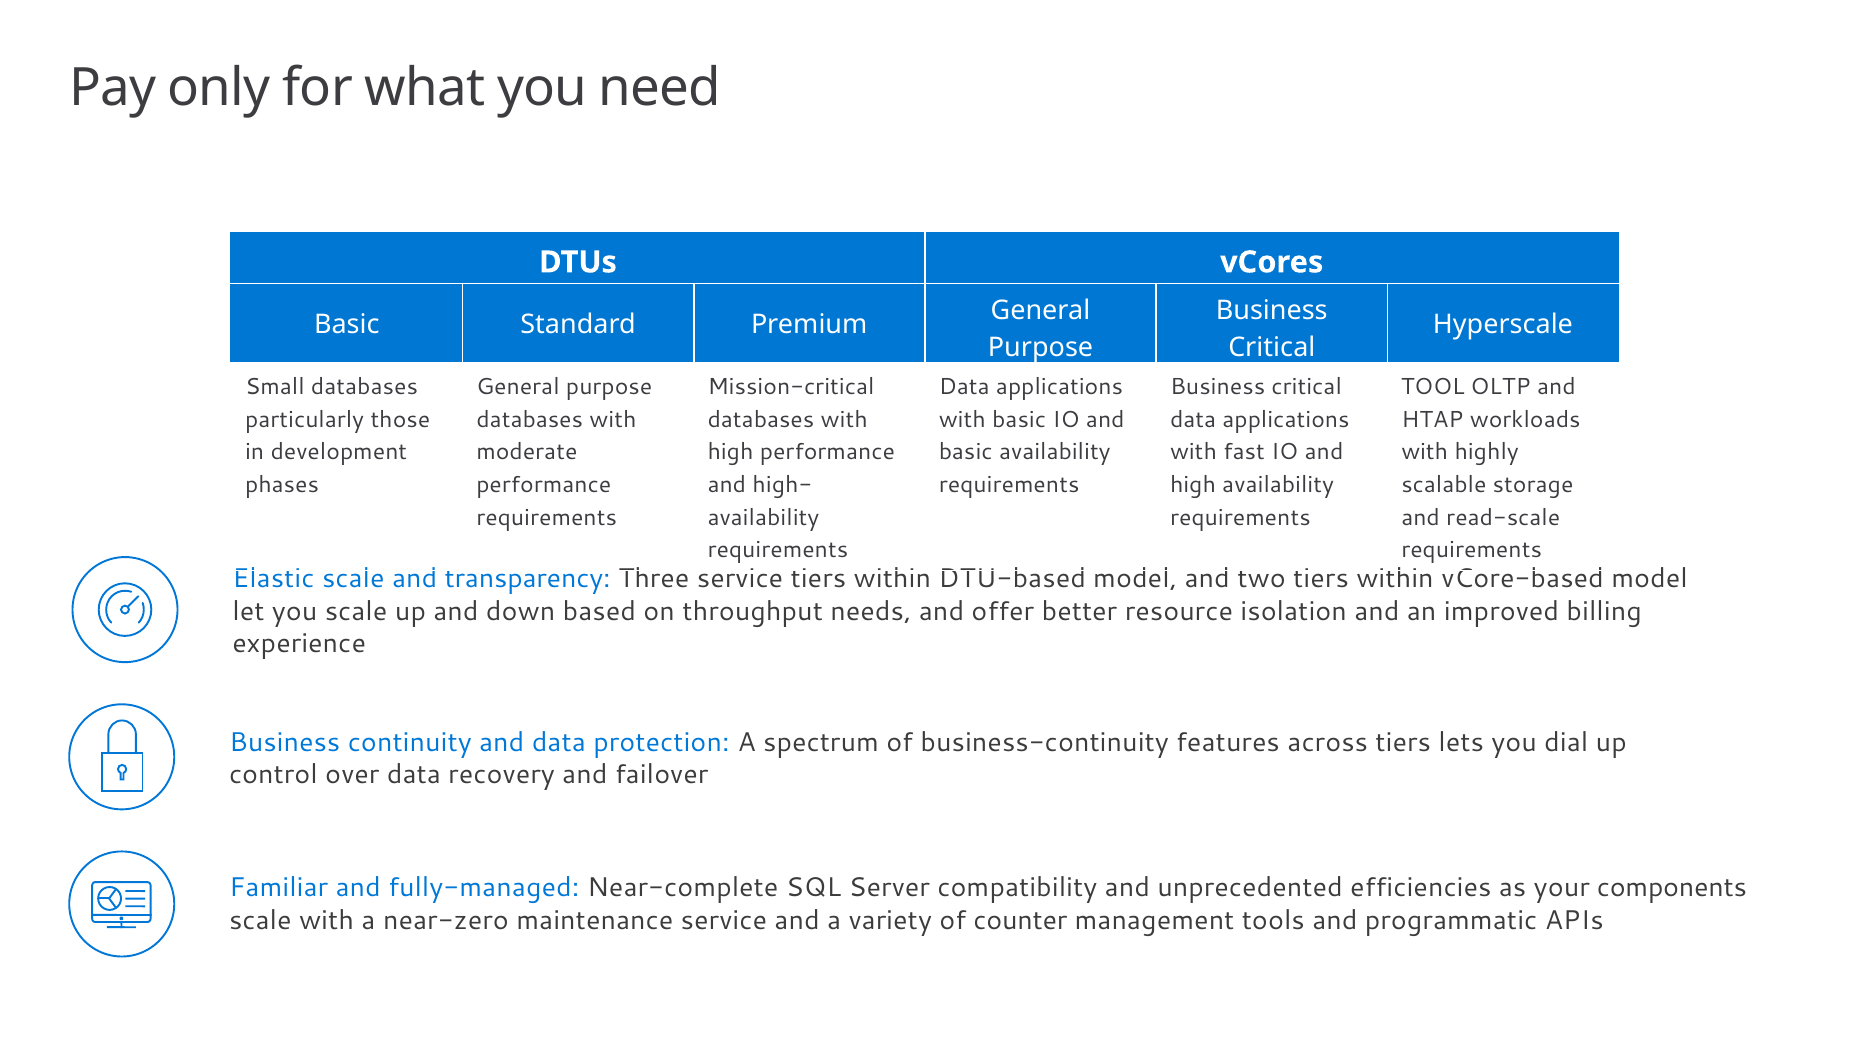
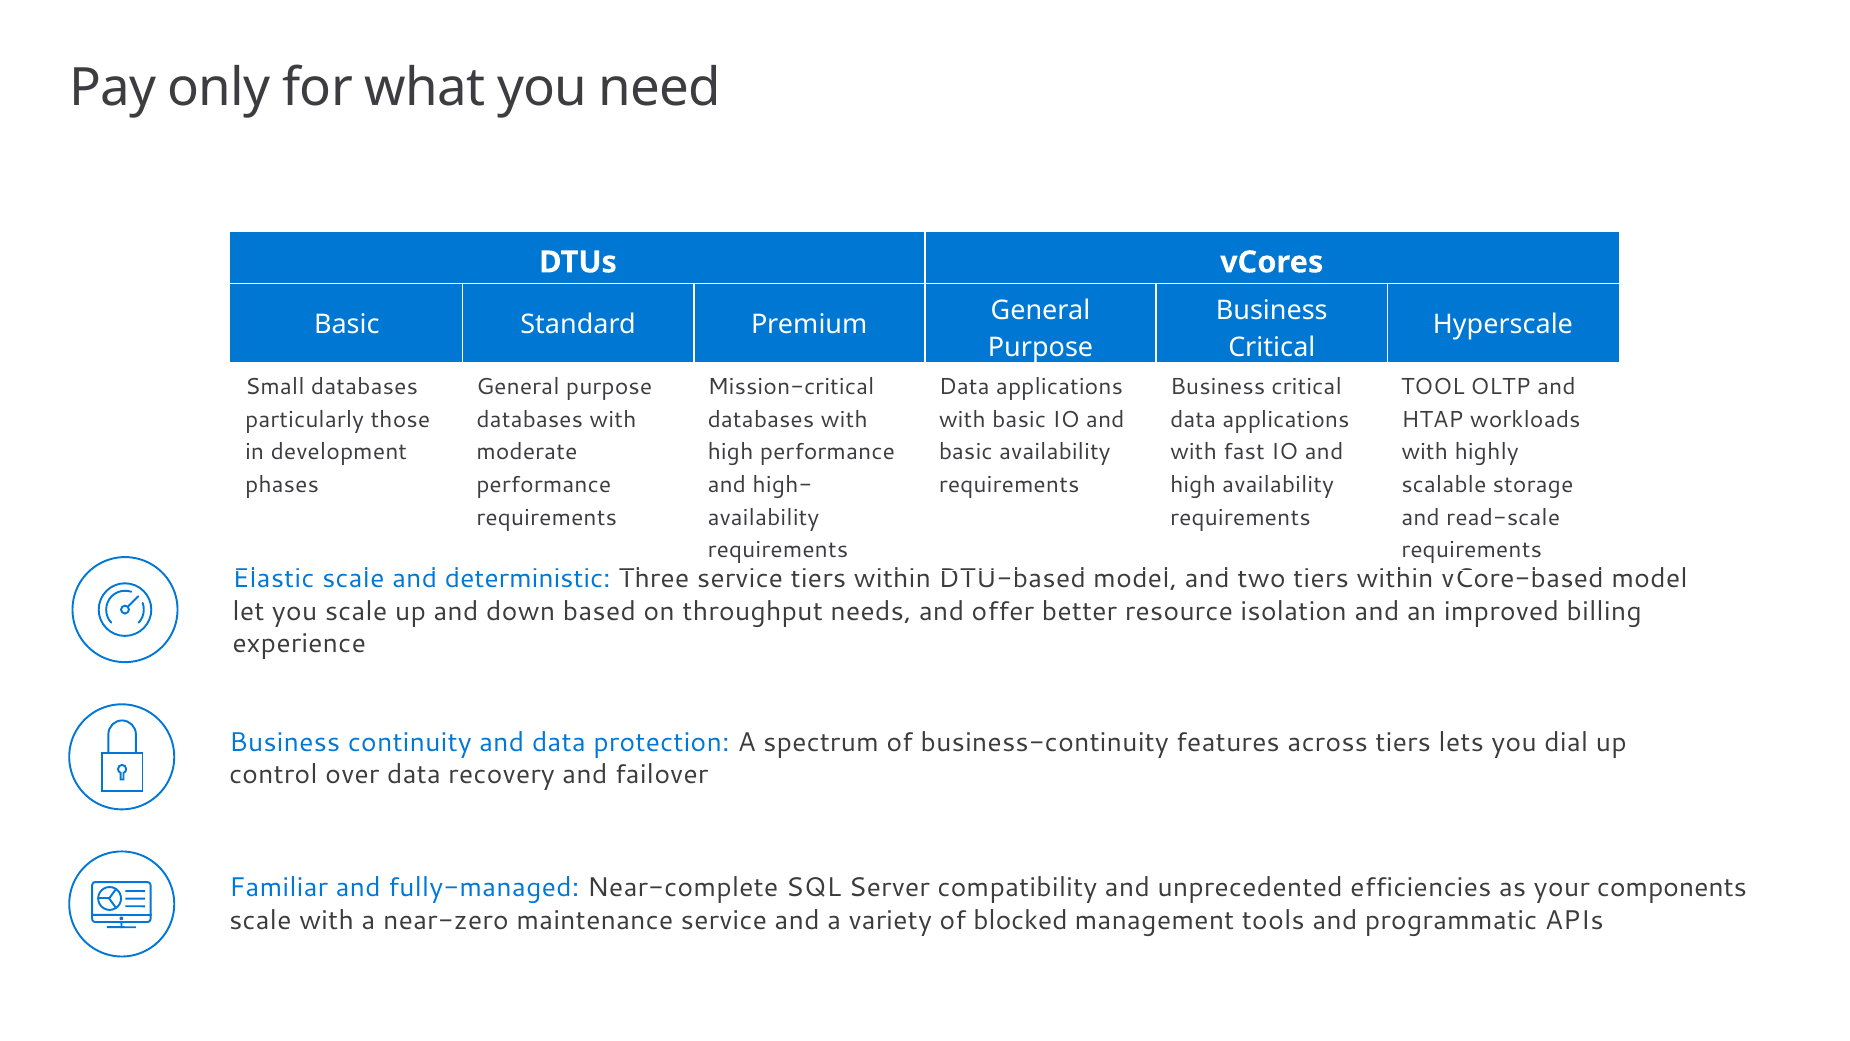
transparency: transparency -> deterministic
counter: counter -> blocked
